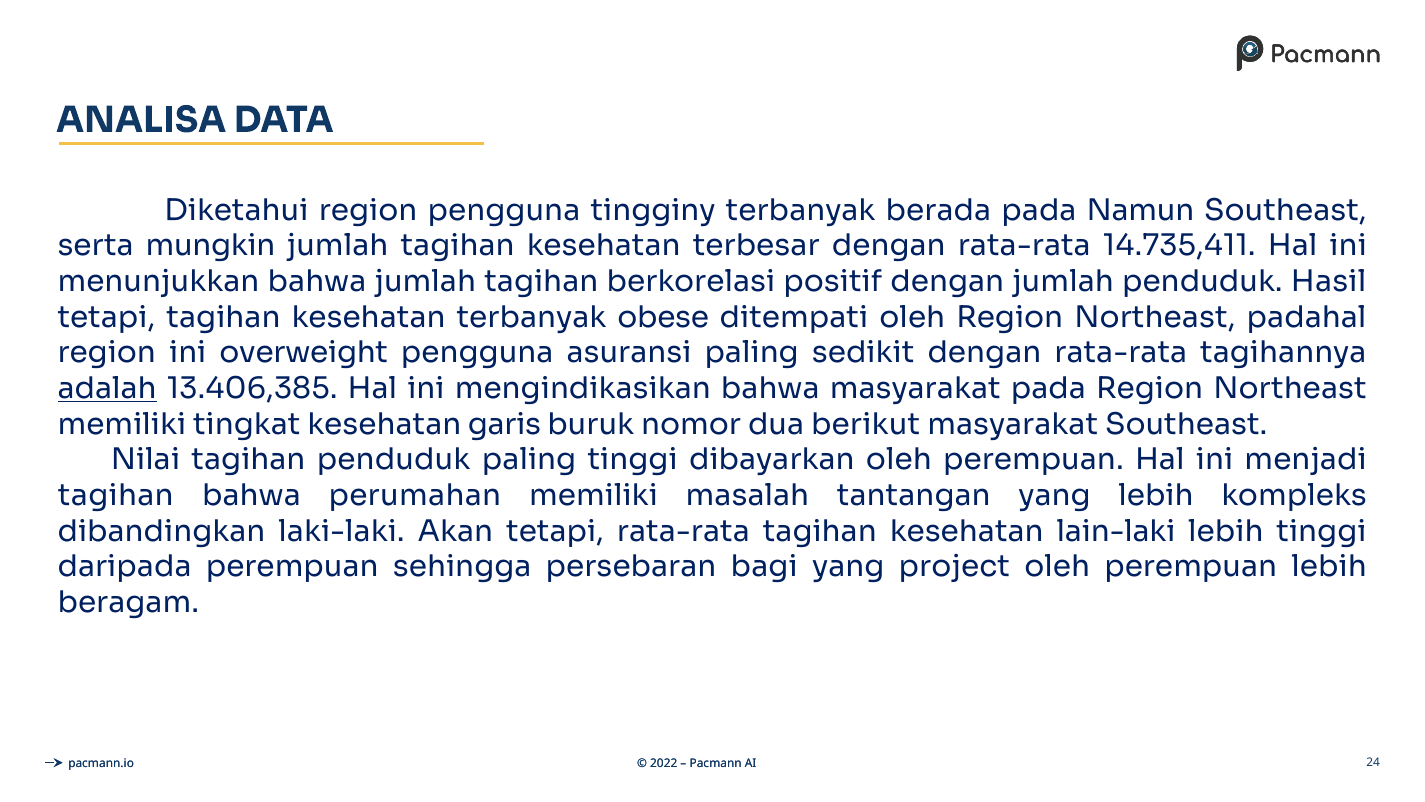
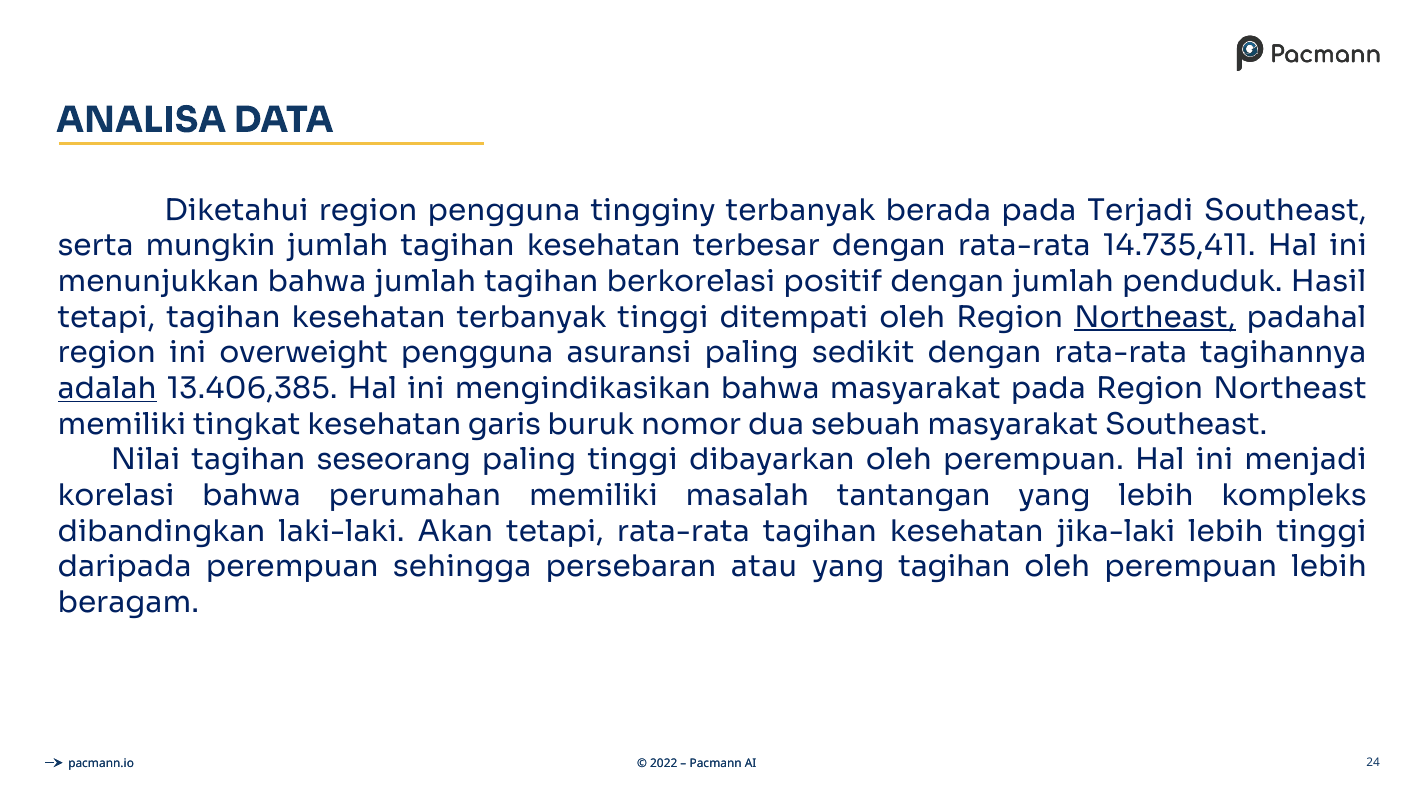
Namun: Namun -> Terjadi
terbanyak obese: obese -> tinggi
Northeast at (1155, 317) underline: none -> present
berikut: berikut -> sebuah
tagihan penduduk: penduduk -> seseorang
tagihan at (116, 495): tagihan -> korelasi
lain-laki: lain-laki -> jika-laki
bagi: bagi -> atau
yang project: project -> tagihan
